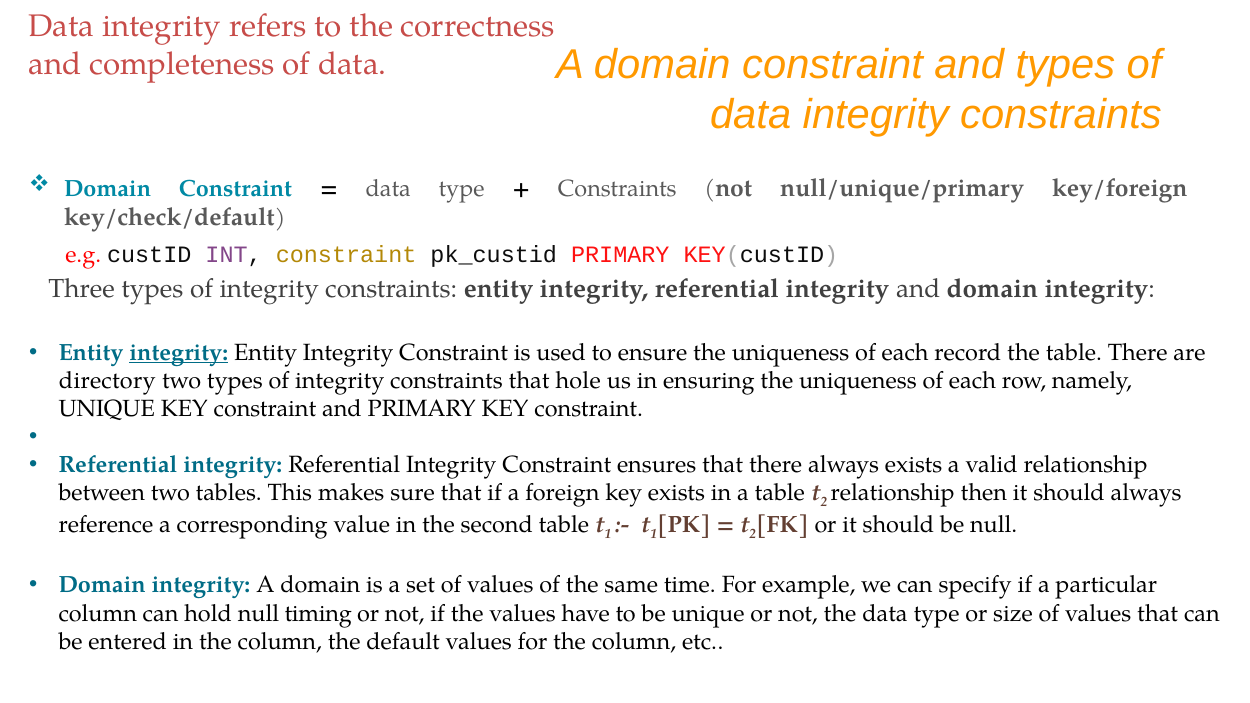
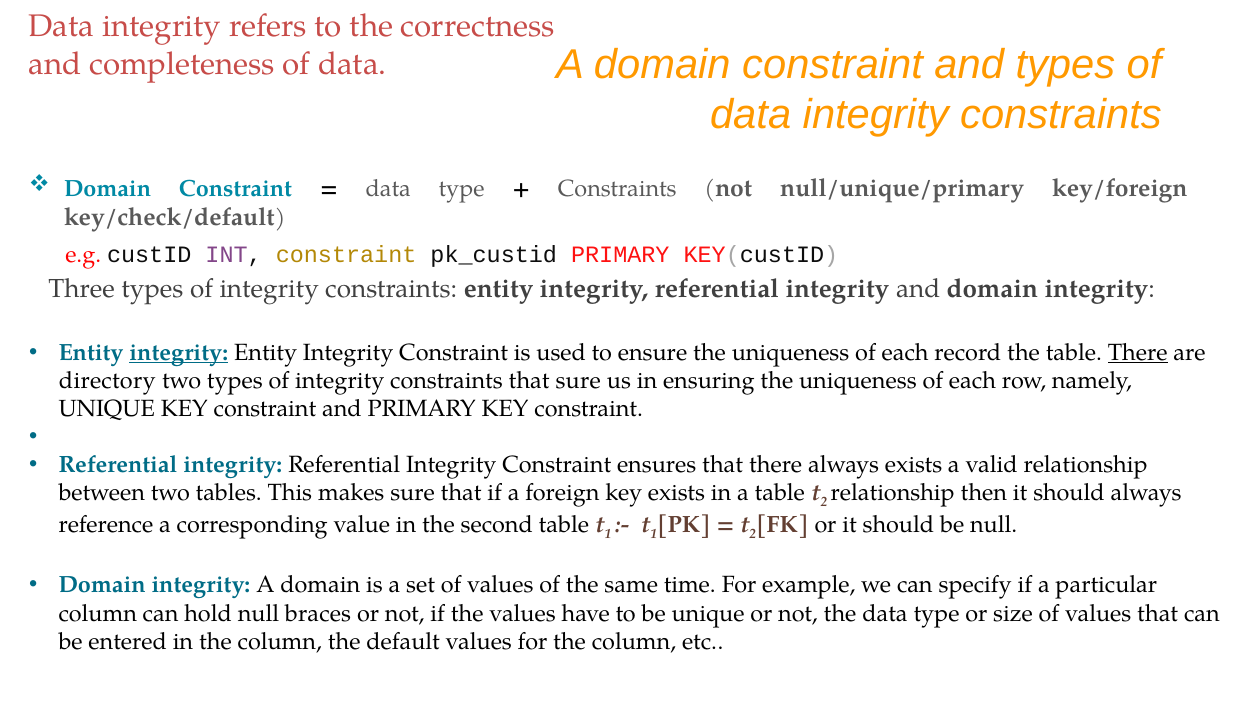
There at (1138, 353) underline: none -> present
that hole: hole -> sure
timing: timing -> braces
